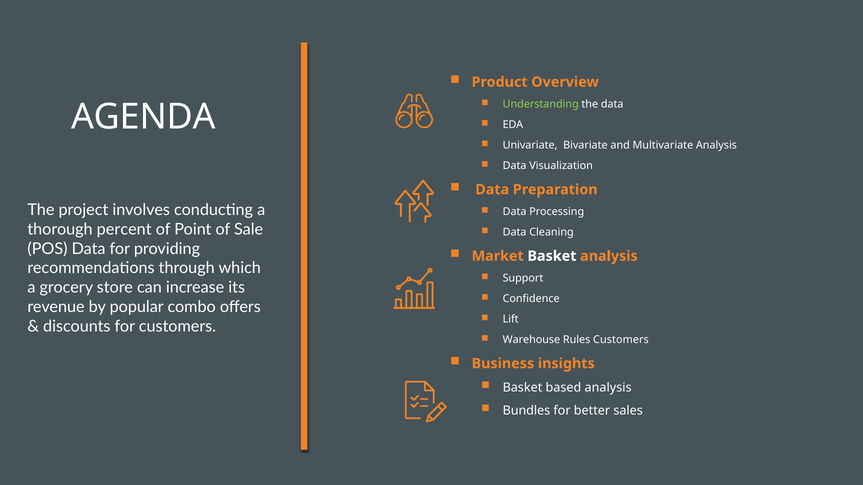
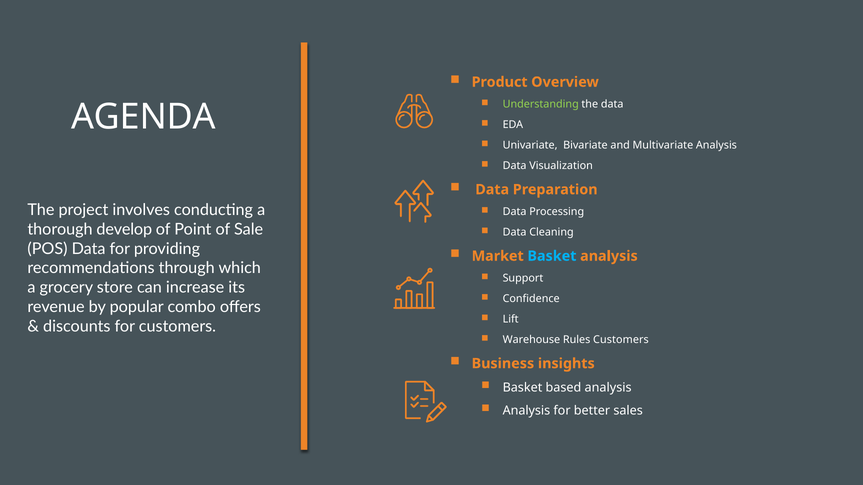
percent: percent -> develop
Basket at (552, 256) colour: white -> light blue
Bundles at (526, 411): Bundles -> Analysis
